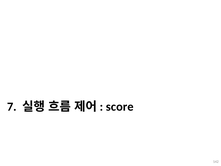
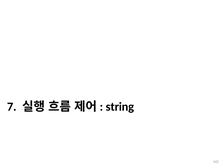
score: score -> string
